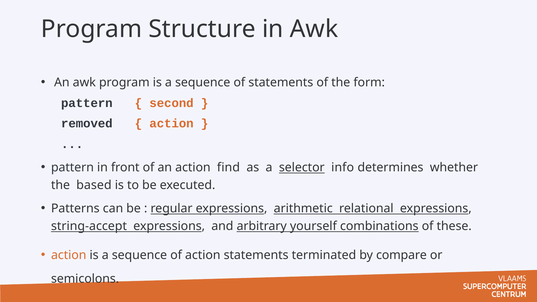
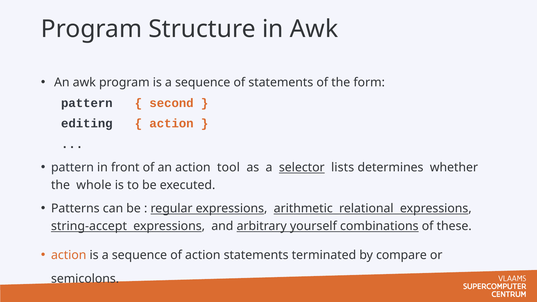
removed: removed -> editing
find: find -> tool
info: info -> lists
based: based -> whole
